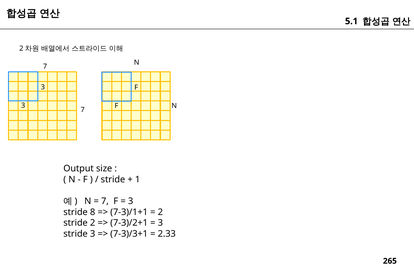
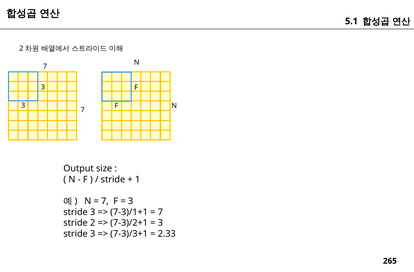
8 at (93, 212): 8 -> 3
2 at (160, 212): 2 -> 7
